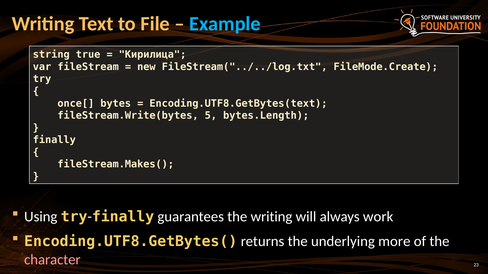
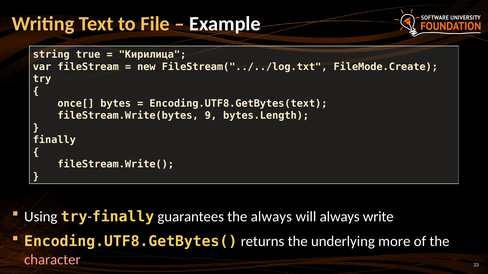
Example colour: light blue -> white
5: 5 -> 9
fileStream.Makes(: fileStream.Makes( -> fileStream.Write(
the writing: writing -> always
work: work -> write
